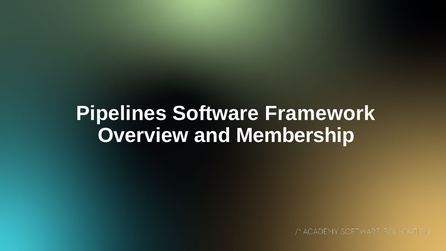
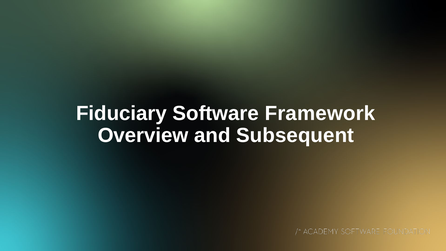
Pipelines: Pipelines -> Fiduciary
Membership: Membership -> Subsequent
